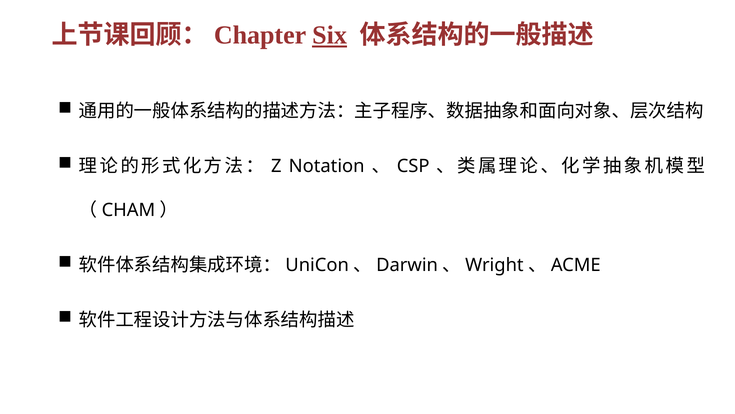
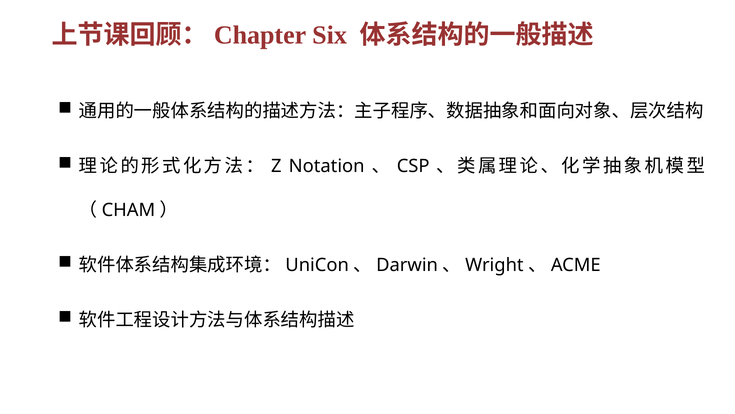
Six underline: present -> none
